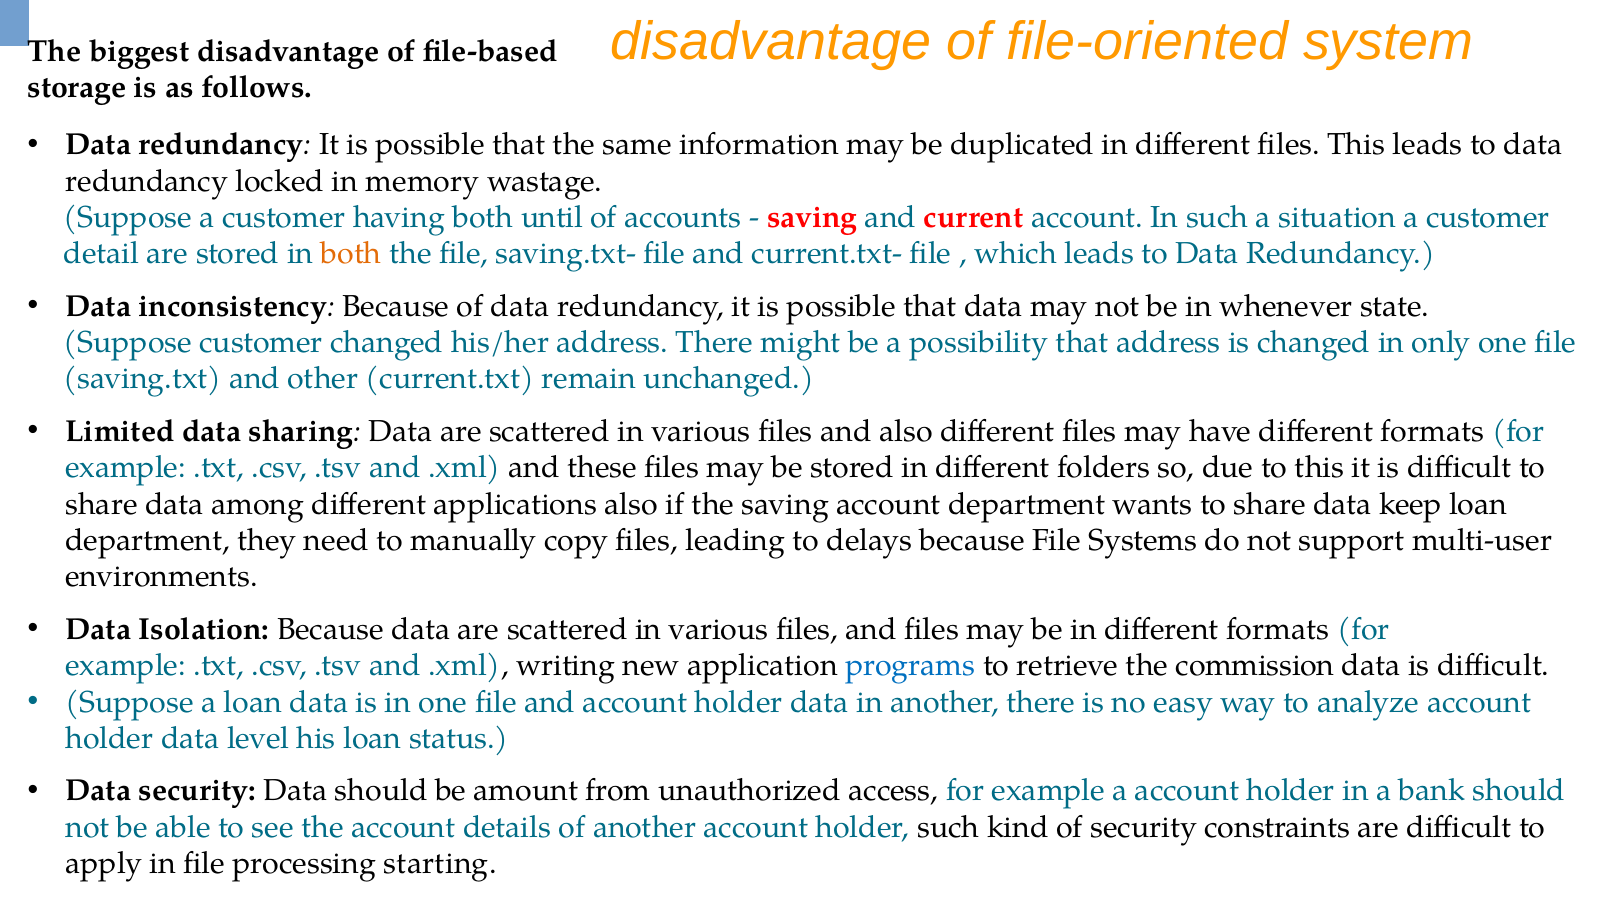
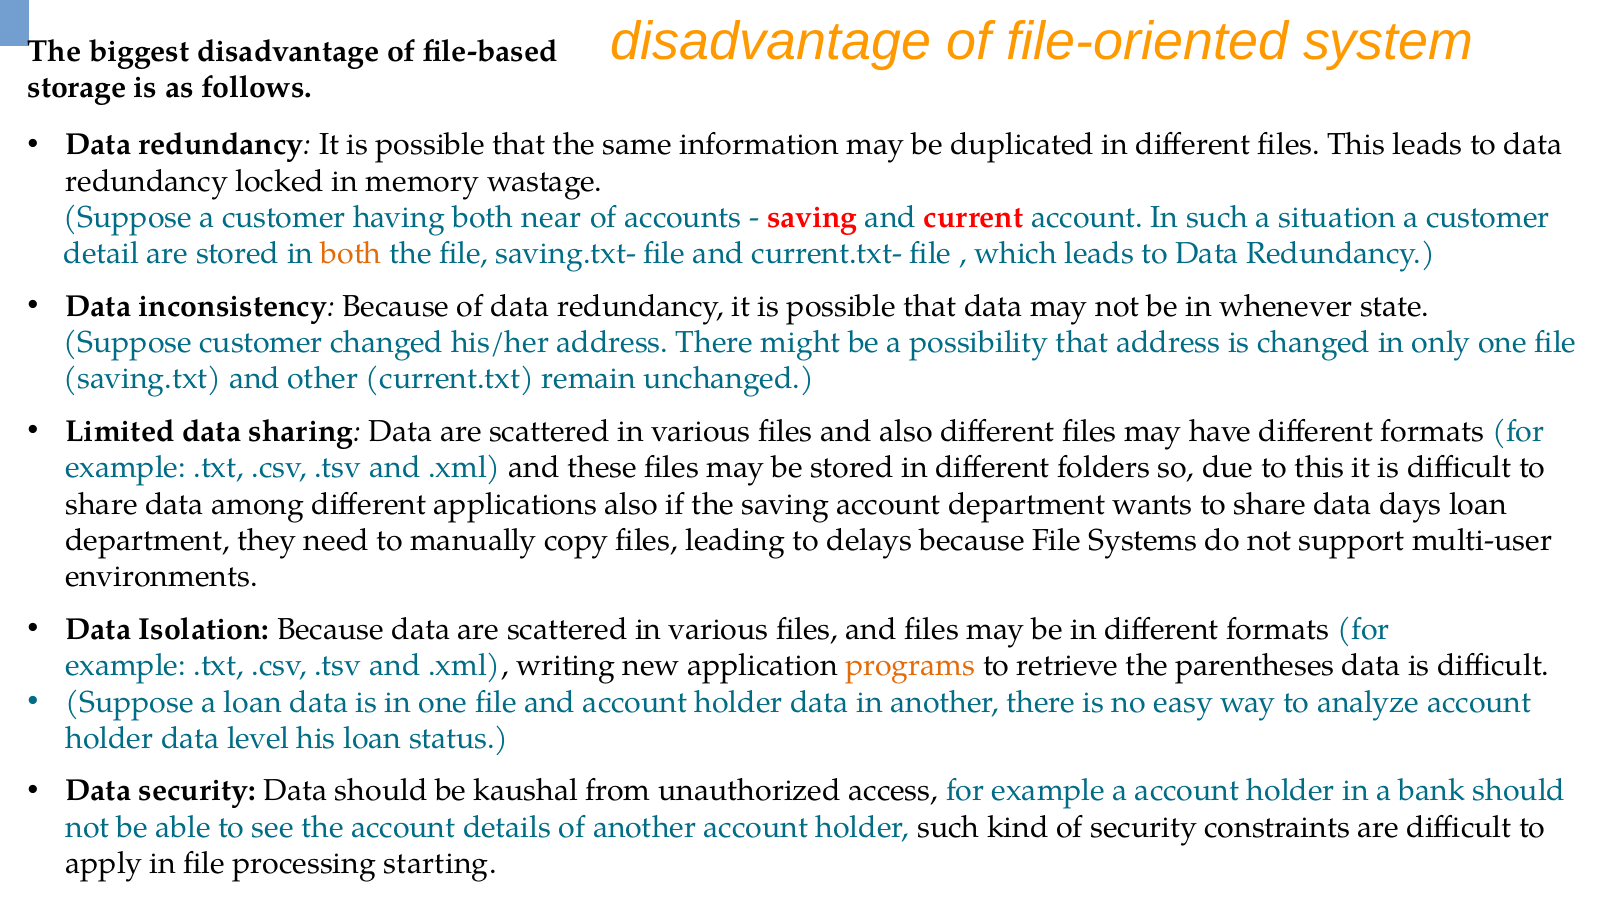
until: until -> near
keep: keep -> days
programs colour: blue -> orange
commission: commission -> parentheses
amount: amount -> kaushal
